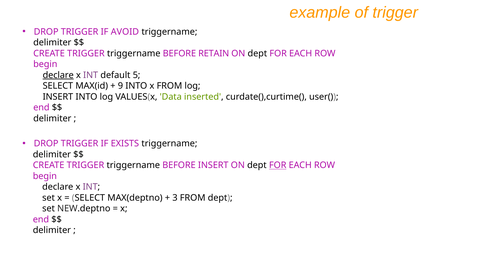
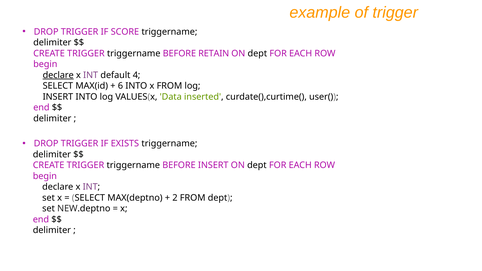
AVOID: AVOID -> SCORE
5: 5 -> 4
9: 9 -> 6
FOR at (278, 165) underline: present -> none
3: 3 -> 2
